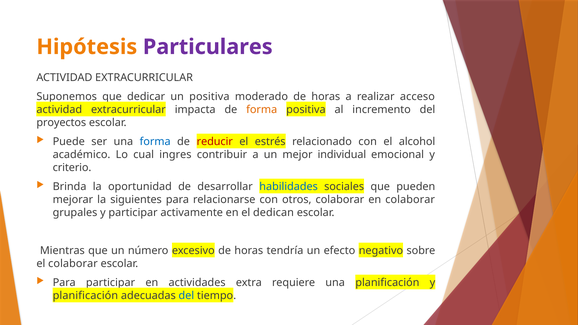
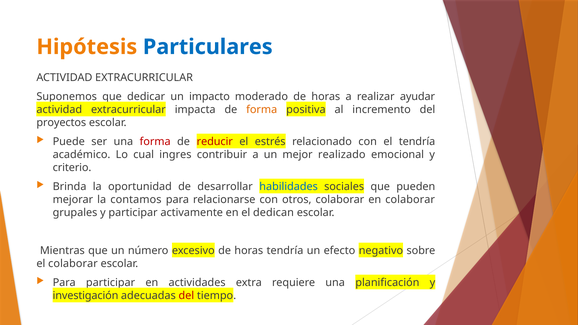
Particulares colour: purple -> blue
un positiva: positiva -> impacto
acceso: acceso -> ayudar
forma at (155, 142) colour: blue -> red
el alcohol: alcohol -> tendría
individual: individual -> realizado
siguientes: siguientes -> contamos
planificación at (85, 296): planificación -> investigación
del at (186, 296) colour: blue -> red
